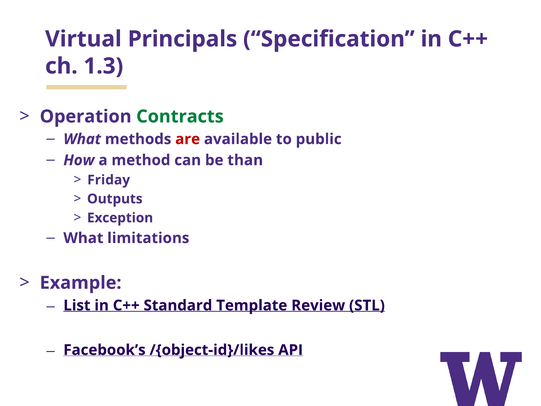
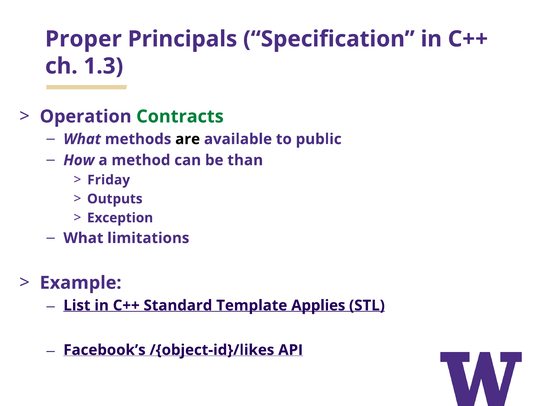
Virtual: Virtual -> Proper
are colour: red -> black
Review: Review -> Applies
